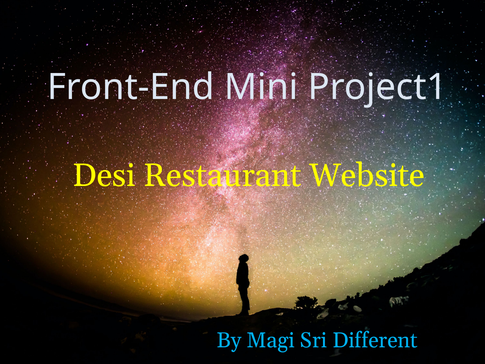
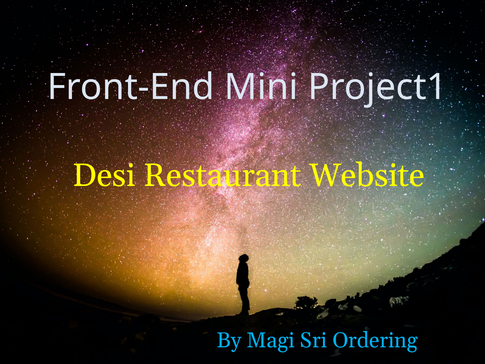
Different: Different -> Ordering
